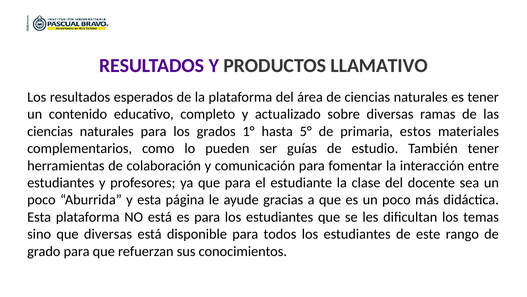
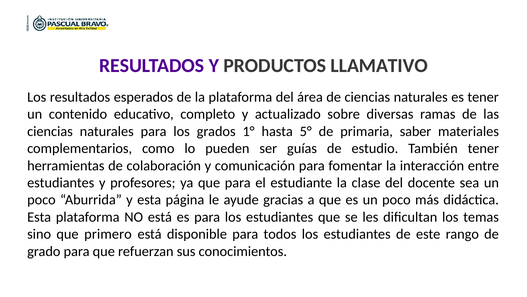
estos: estos -> saber
que diversas: diversas -> primero
